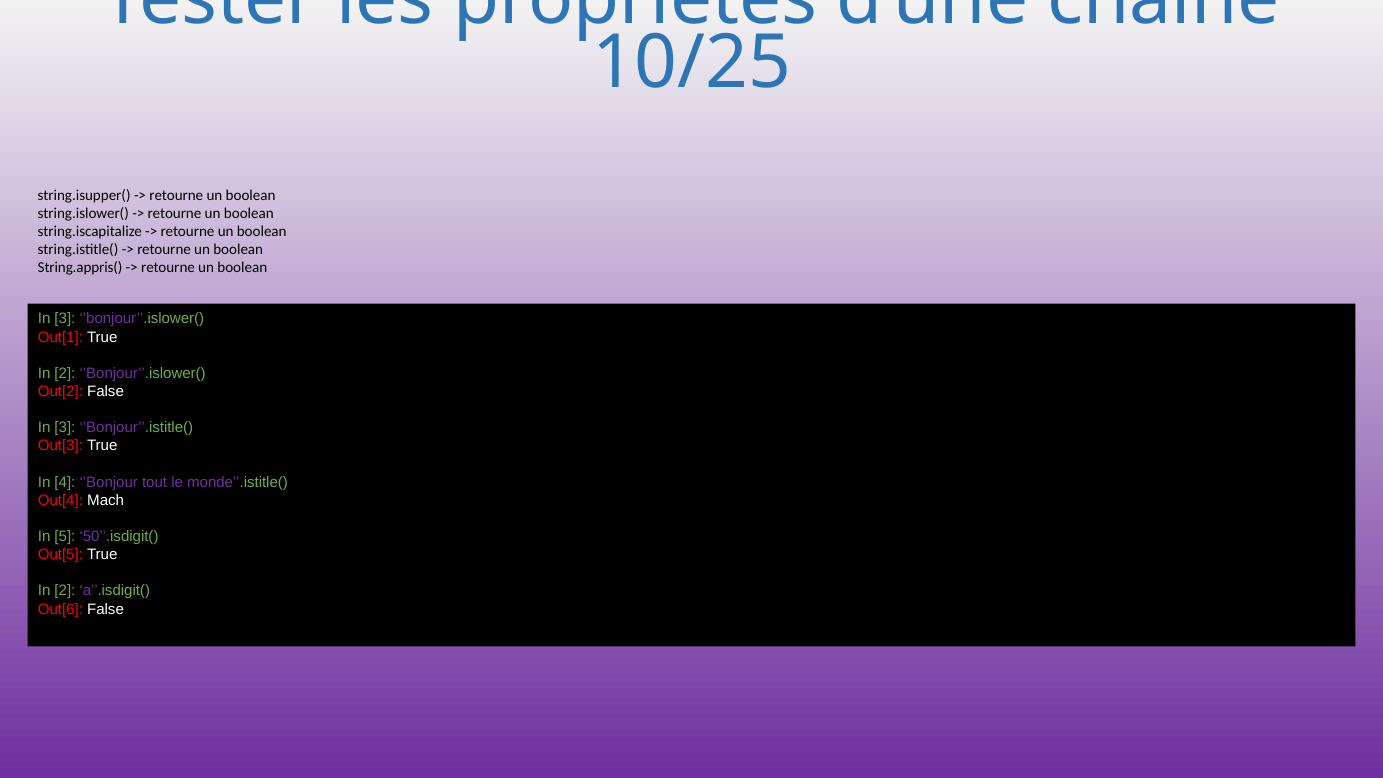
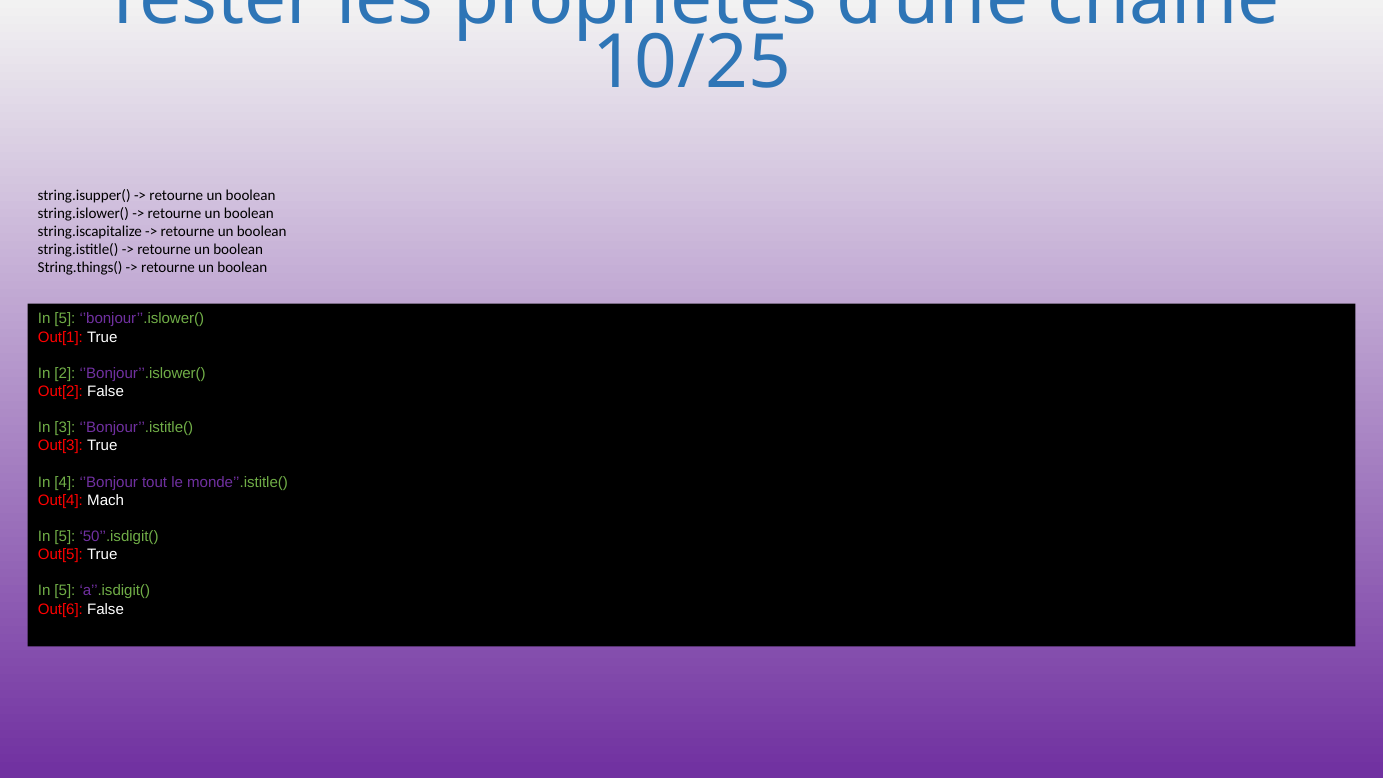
String.appris(: String.appris( -> String.things(
3 at (65, 319): 3 -> 5
2 at (65, 591): 2 -> 5
